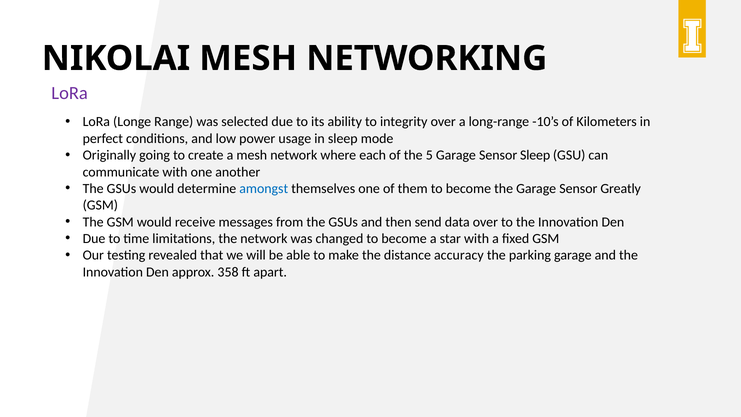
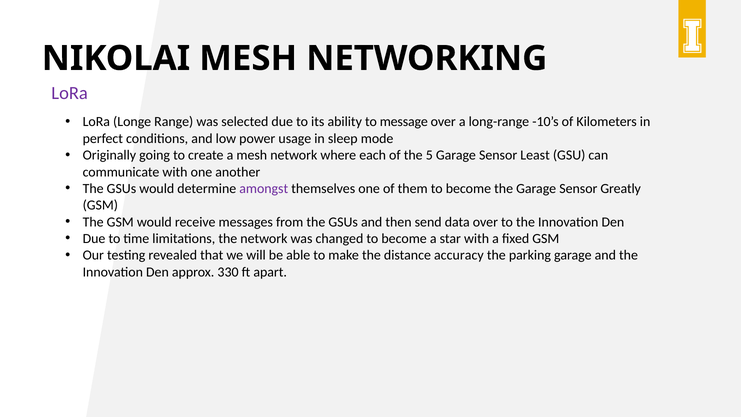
integrity: integrity -> message
Sensor Sleep: Sleep -> Least
amongst colour: blue -> purple
358: 358 -> 330
